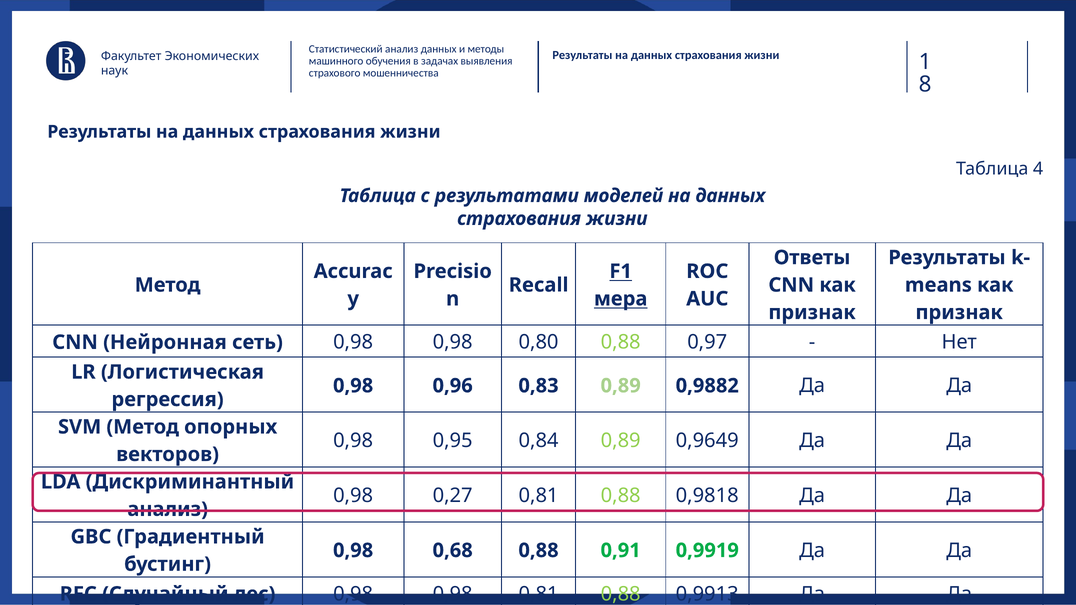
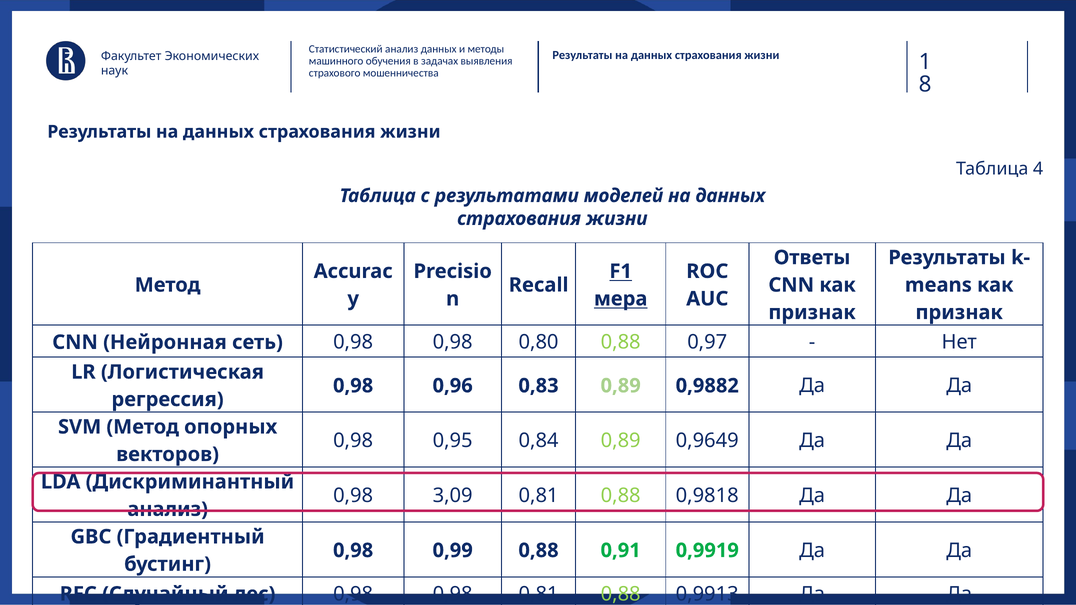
0,27: 0,27 -> 3,09
0,68: 0,68 -> 0,99
